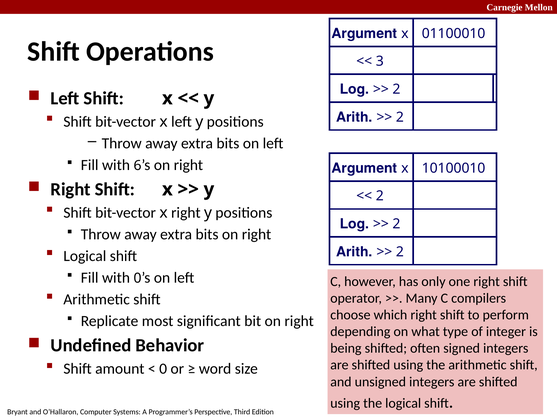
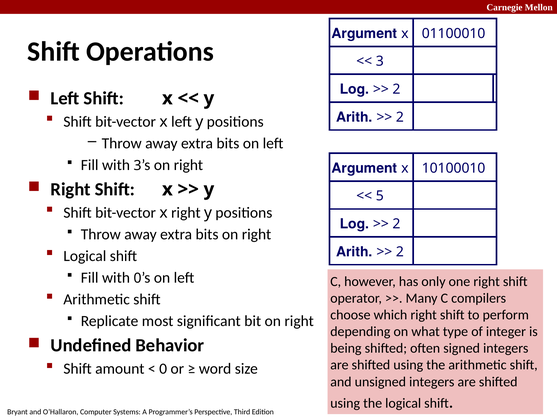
with 6: 6 -> 3
2 at (380, 196): 2 -> 5
